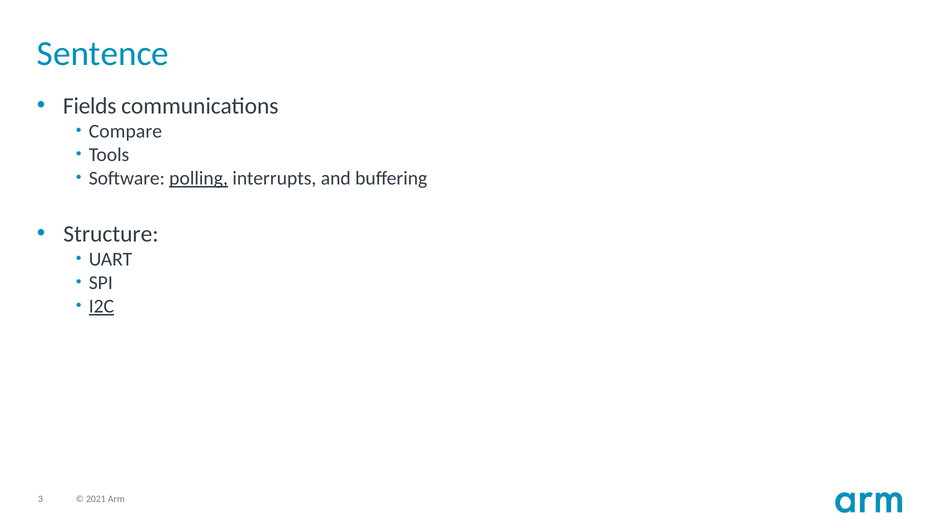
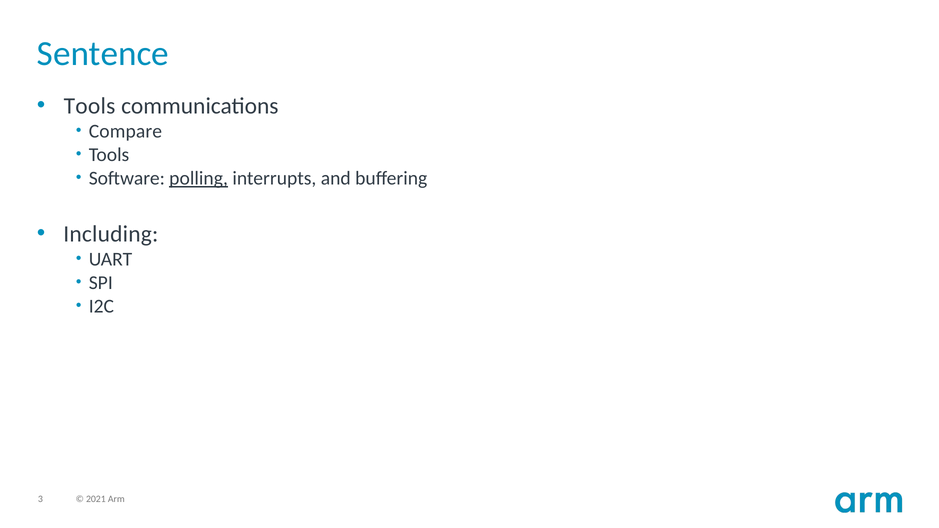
Fields at (90, 106): Fields -> Tools
Structure: Structure -> Including
I2C underline: present -> none
